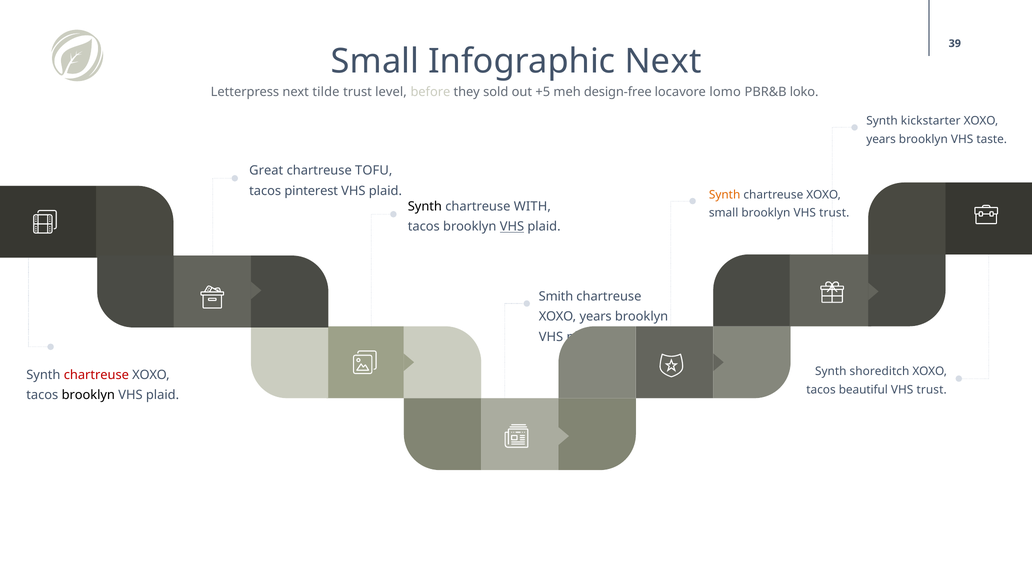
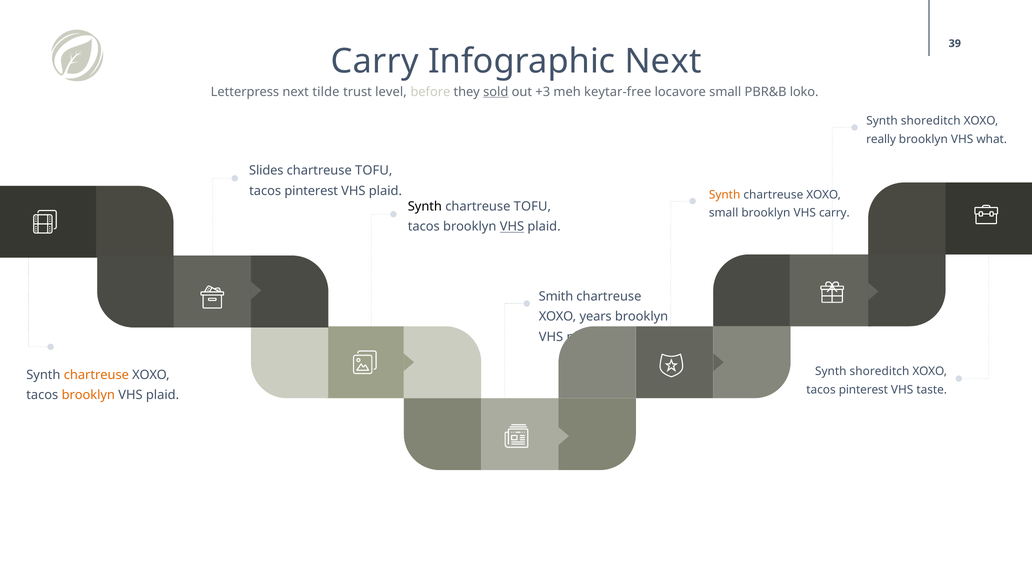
Small at (375, 61): Small -> Carry
sold underline: none -> present
+5: +5 -> +3
design-free: design-free -> keytar-free
locavore lomo: lomo -> small
kickstarter at (931, 121): kickstarter -> shoreditch
years at (881, 139): years -> really
taste: taste -> what
Great: Great -> Slides
WITH at (532, 207): WITH -> TOFU
brooklyn VHS trust: trust -> carry
chartreuse at (96, 375) colour: red -> orange
beautiful at (863, 390): beautiful -> pinterest
trust at (932, 390): trust -> taste
brooklyn at (88, 395) colour: black -> orange
